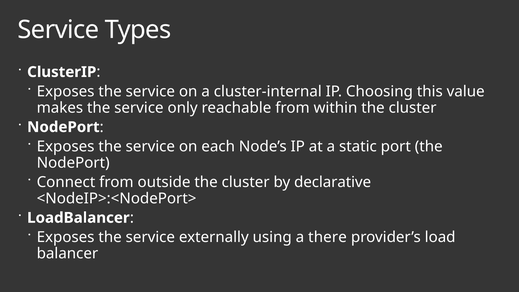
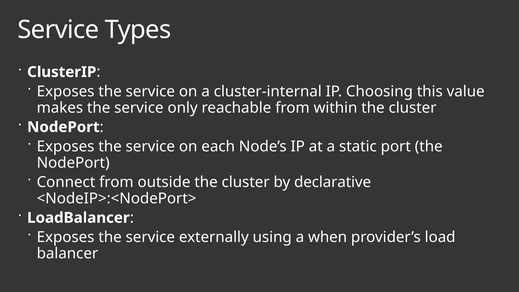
there: there -> when
